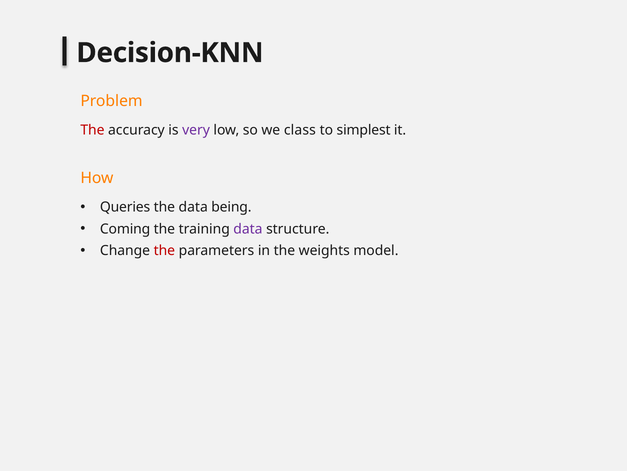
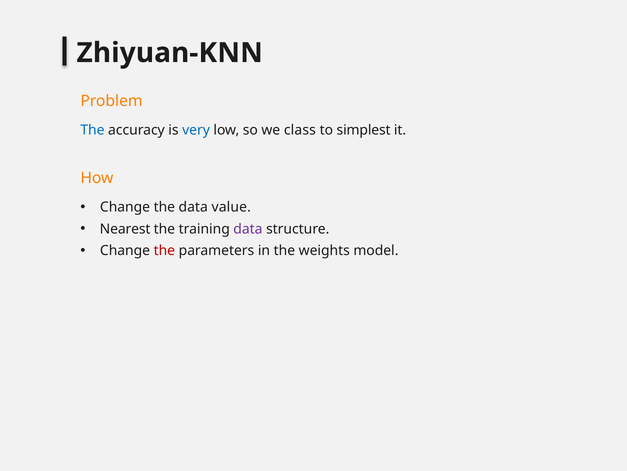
Decision-KNN: Decision-KNN -> Zhiyuan-KNN
The at (92, 130) colour: red -> blue
very colour: purple -> blue
Queries at (125, 207): Queries -> Change
being: being -> value
Coming: Coming -> Nearest
